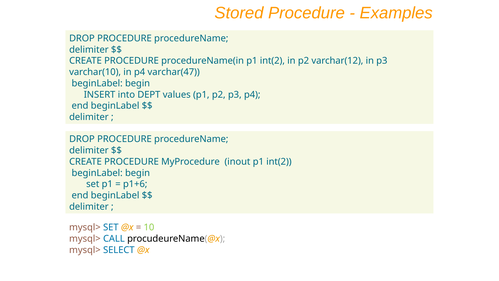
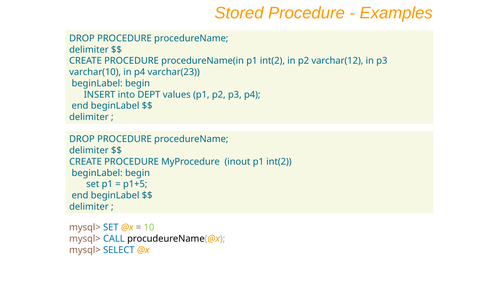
varchar(47: varchar(47 -> varchar(23
p1+6: p1+6 -> p1+5
